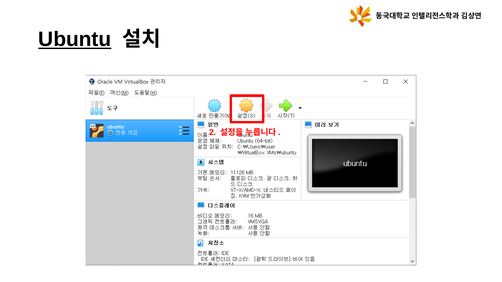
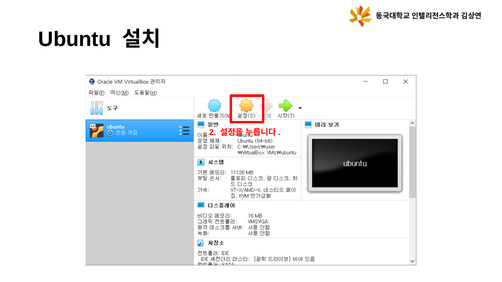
Ubuntu underline: present -> none
